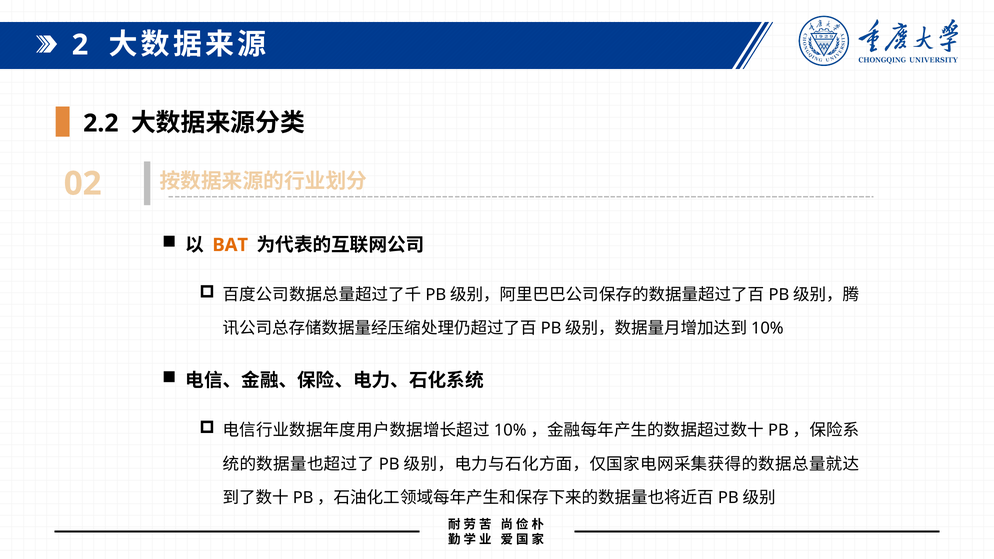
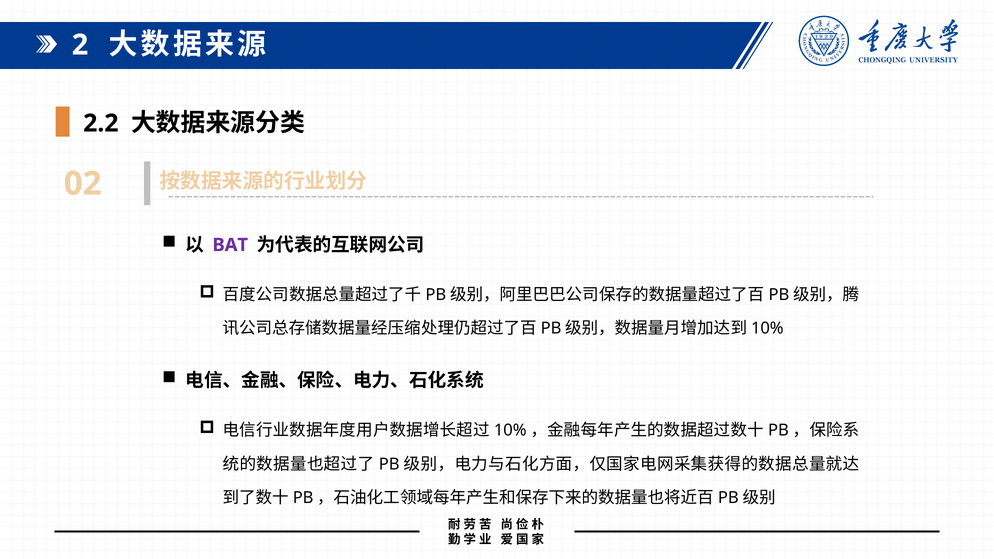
BAT colour: orange -> purple
